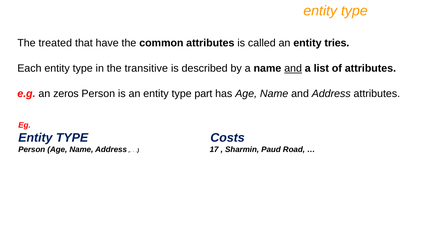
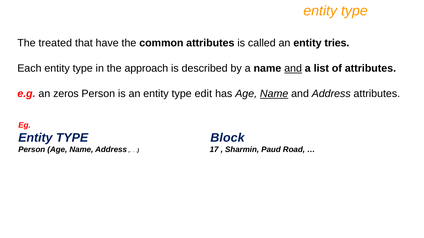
transitive: transitive -> approach
part: part -> edit
Name at (274, 94) underline: none -> present
Costs: Costs -> Block
